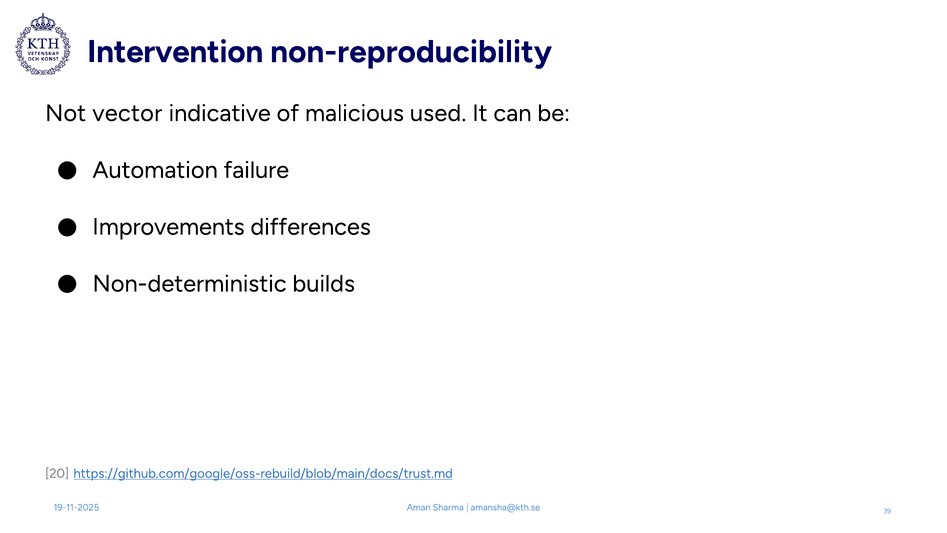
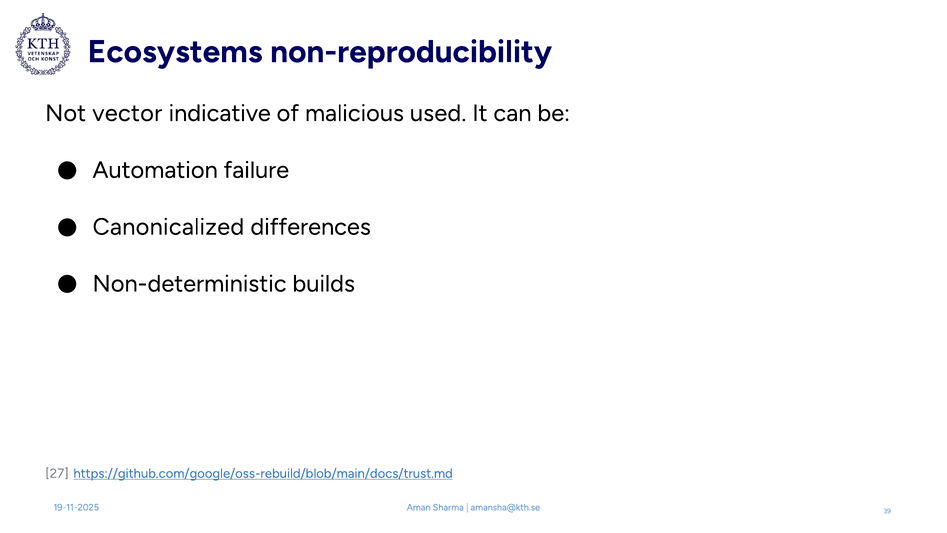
Intervention: Intervention -> Ecosystems
Improvements: Improvements -> Canonicalized
20: 20 -> 27
